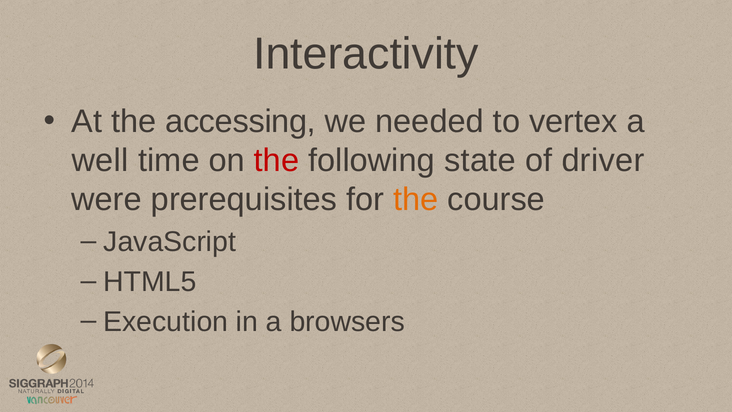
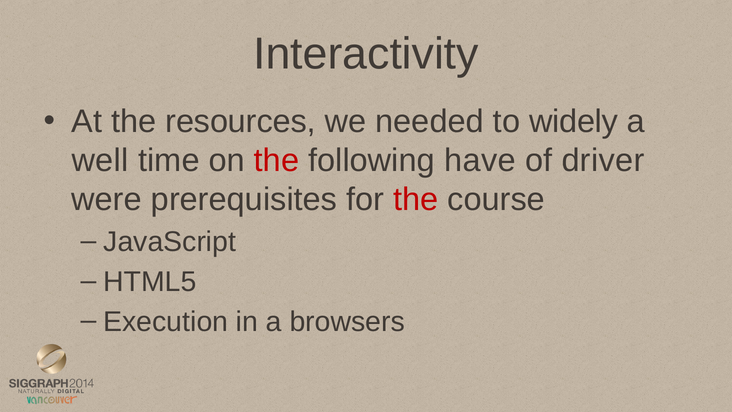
accessing: accessing -> resources
vertex: vertex -> widely
state: state -> have
the at (416, 200) colour: orange -> red
